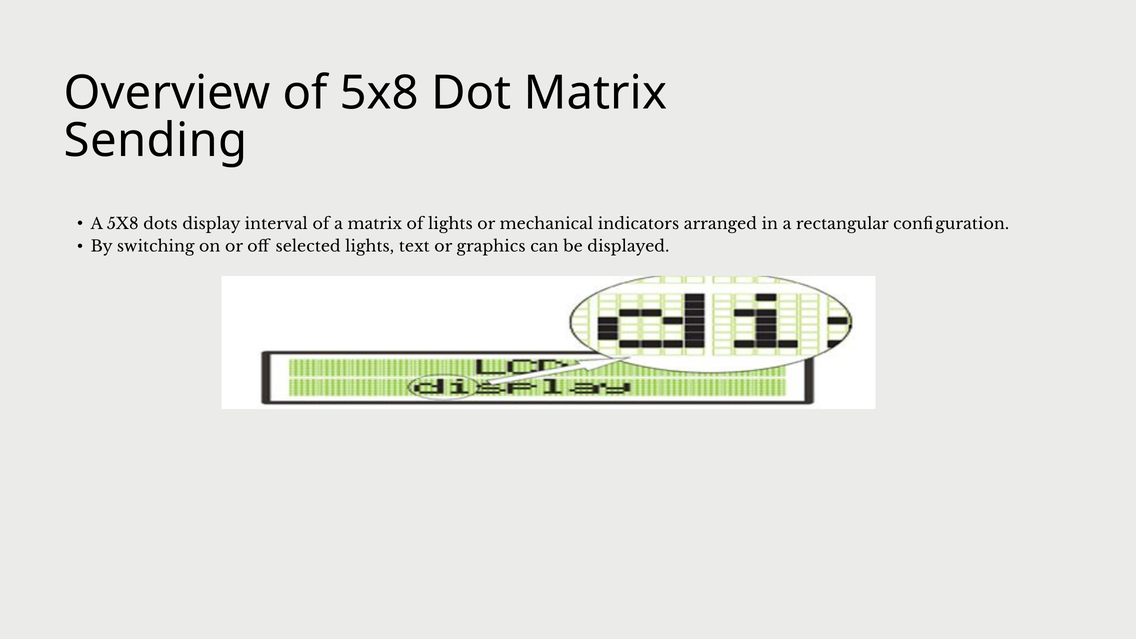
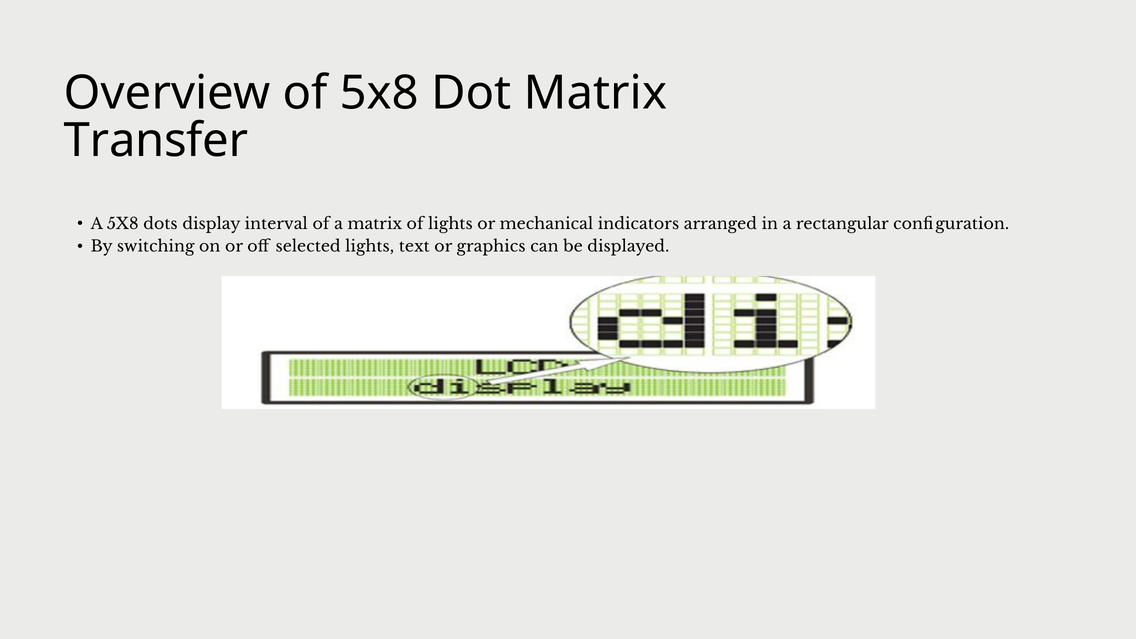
Sending: Sending -> Transfer
